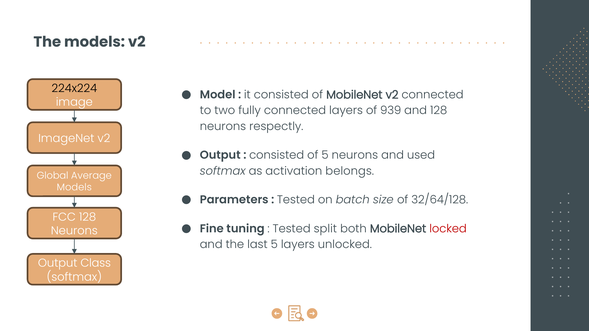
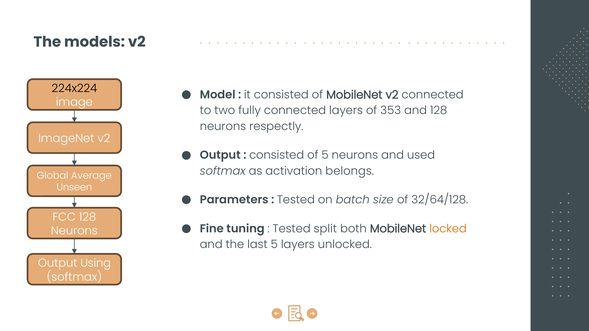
939: 939 -> 353
Models at (74, 188): Models -> Unseen
locked colour: red -> orange
Class: Class -> Using
